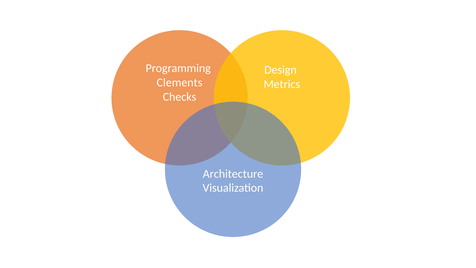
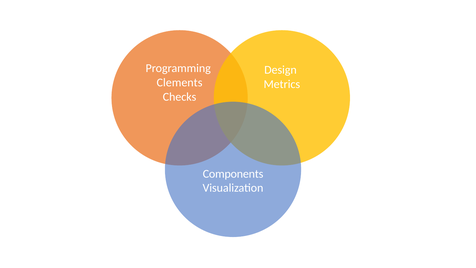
Architecture: Architecture -> Components
